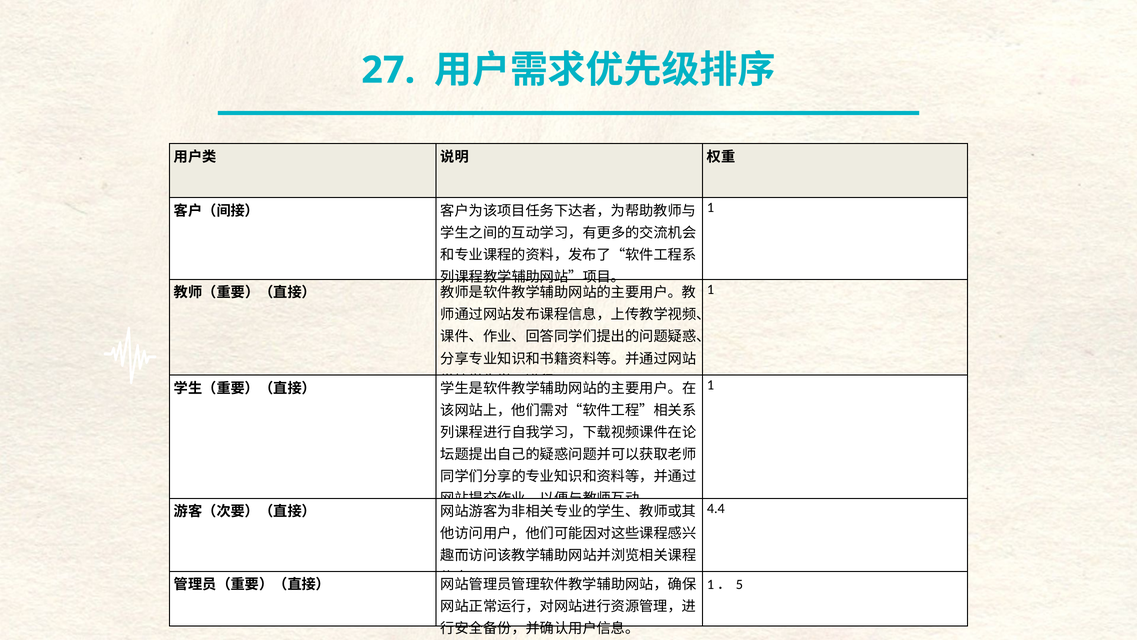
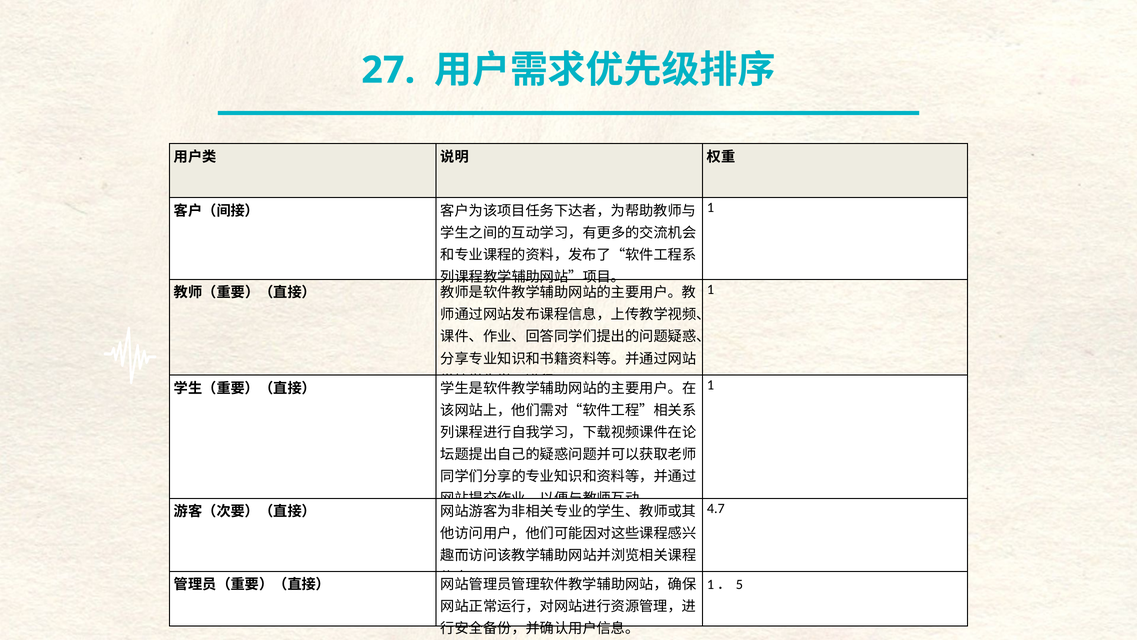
4.4: 4.4 -> 4.7
